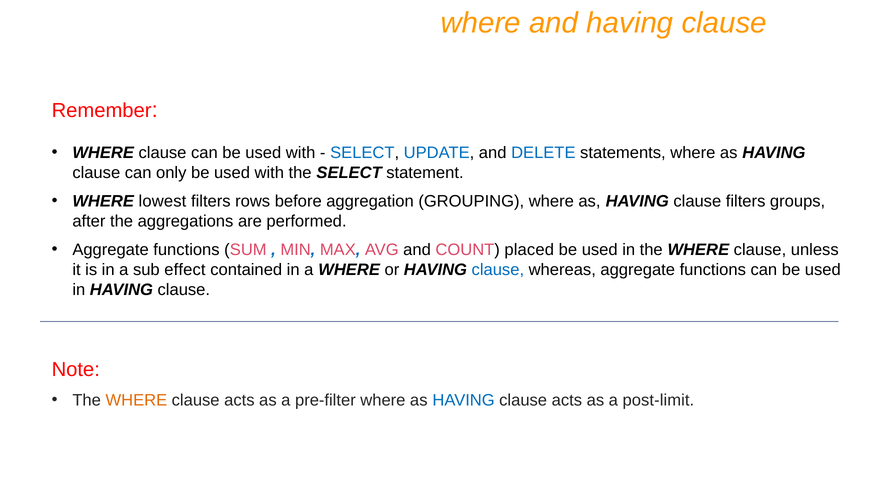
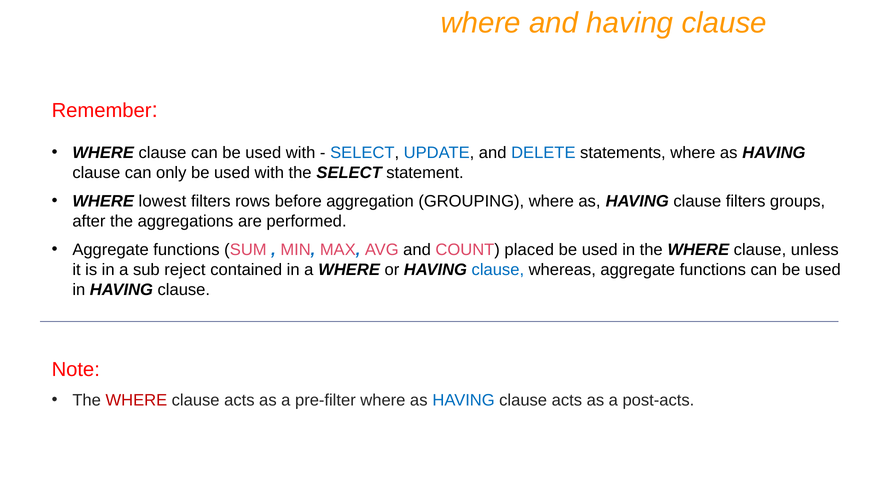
effect: effect -> reject
WHERE at (136, 401) colour: orange -> red
post-limit: post-limit -> post-acts
